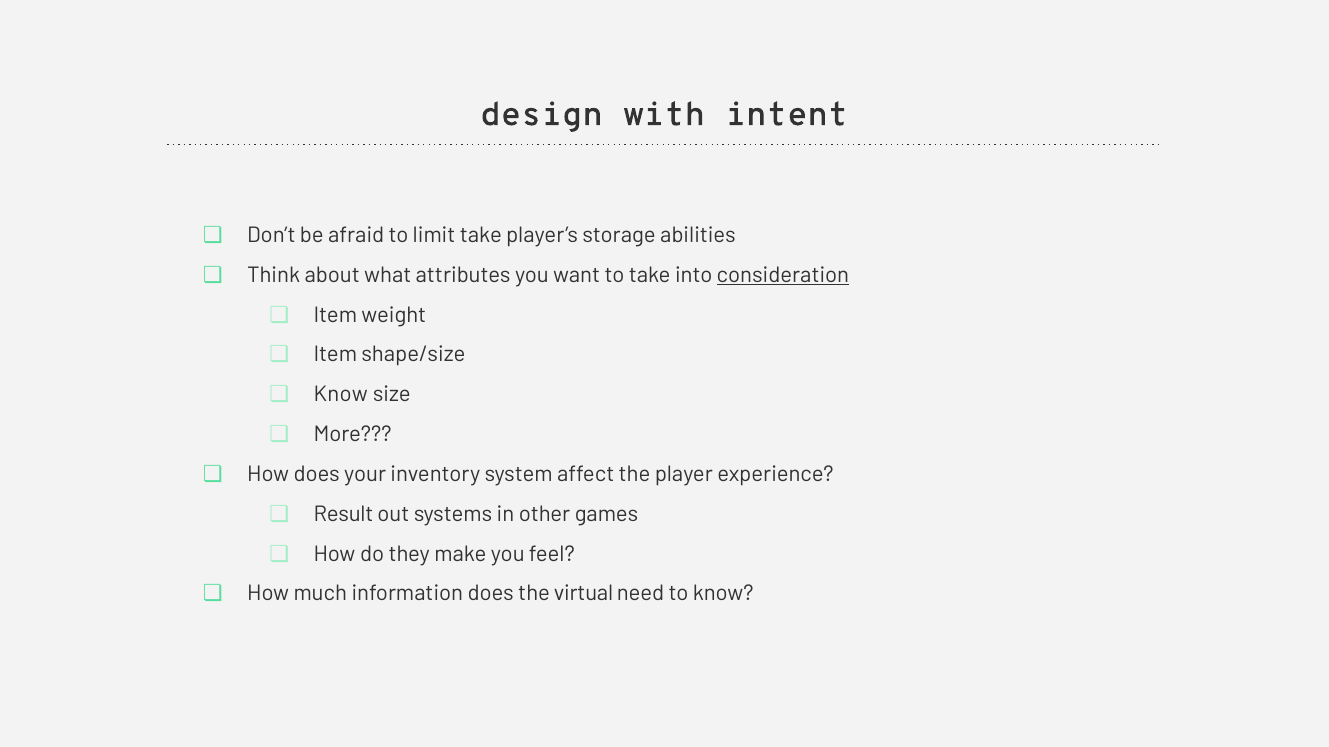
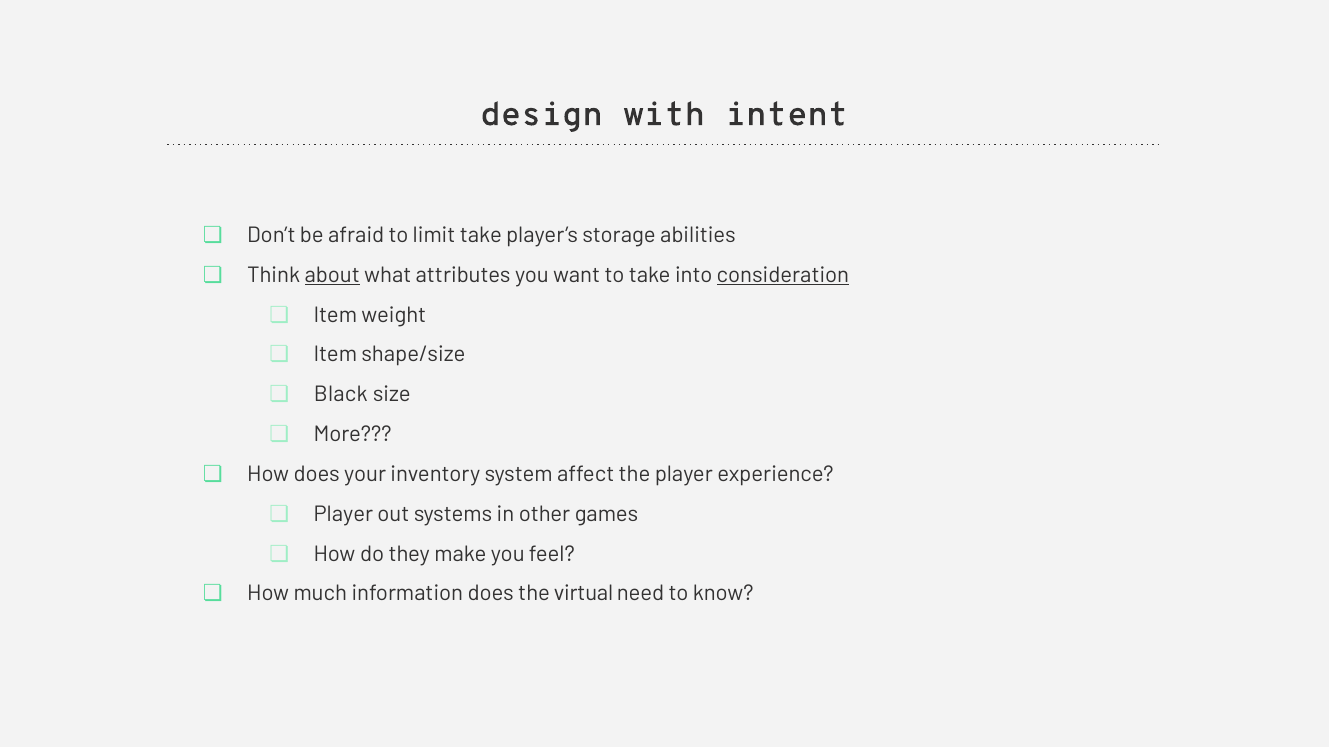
about underline: none -> present
Know at (341, 395): Know -> Black
Result at (343, 514): Result -> Player
